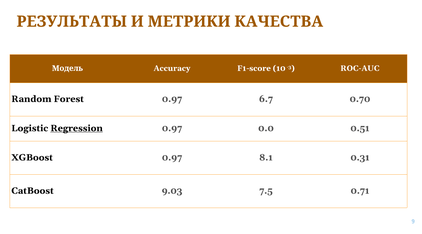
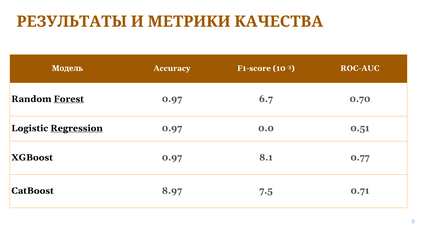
Forest underline: none -> present
0.31: 0.31 -> 0.77
9.03: 9.03 -> 8.97
